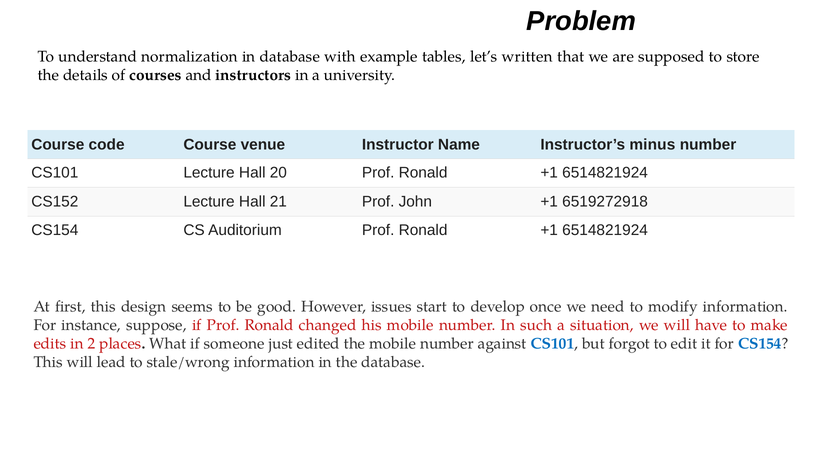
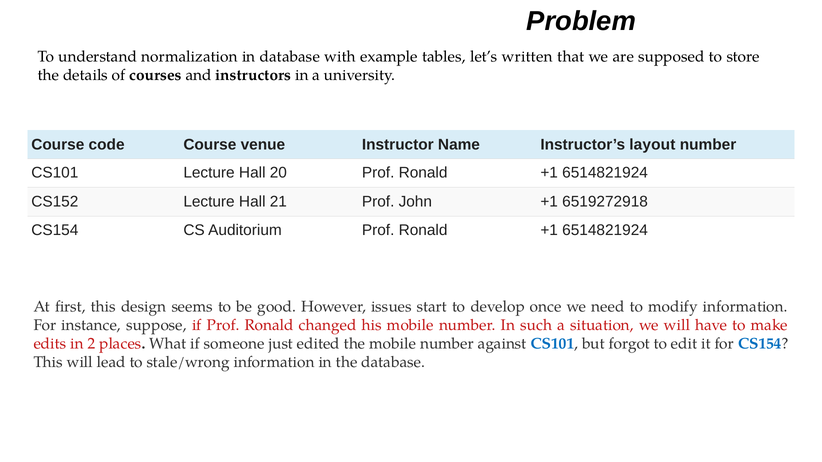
minus: minus -> layout
